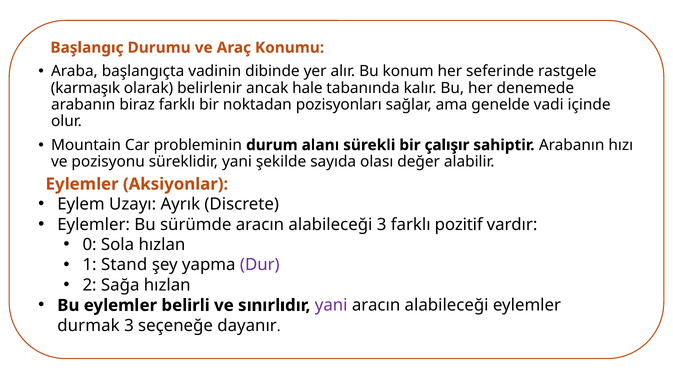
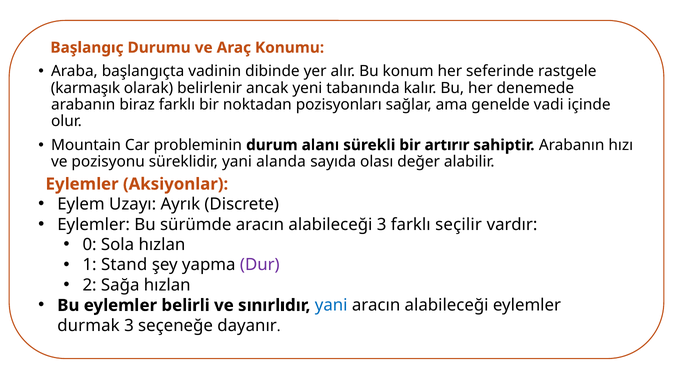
hale: hale -> yeni
çalışır: çalışır -> artırır
şekilde: şekilde -> alanda
pozitif: pozitif -> seçilir
yani at (331, 305) colour: purple -> blue
